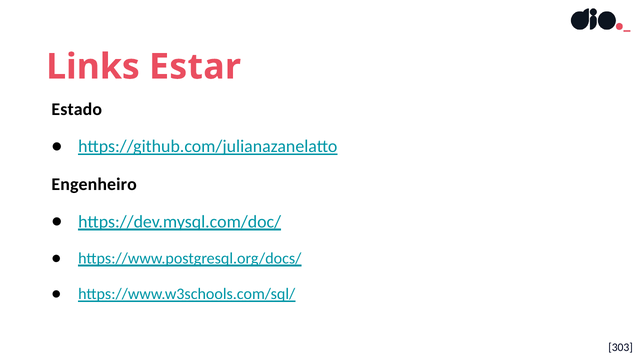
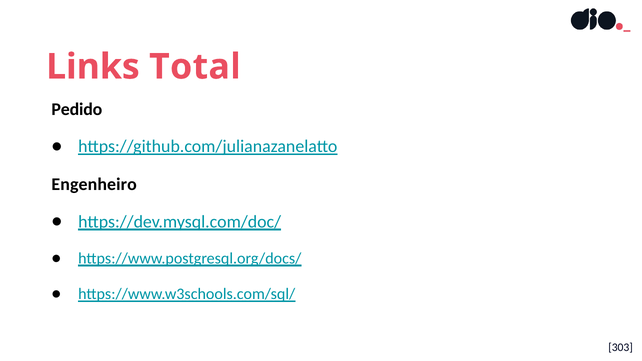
Estar: Estar -> Total
Estado: Estado -> Pedido
